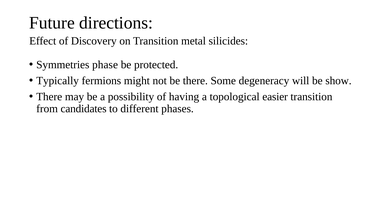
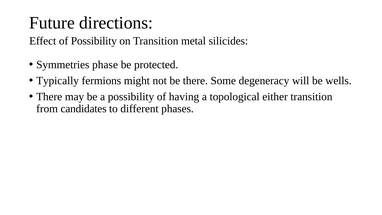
of Discovery: Discovery -> Possibility
show: show -> wells
easier: easier -> either
